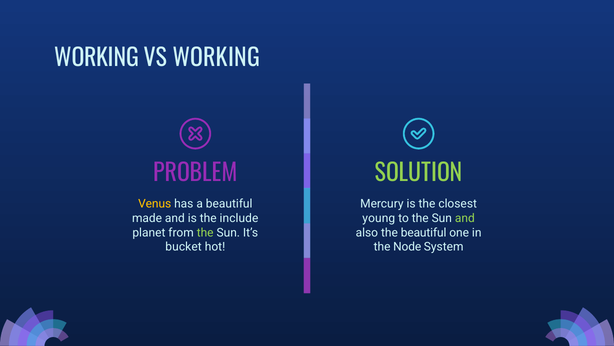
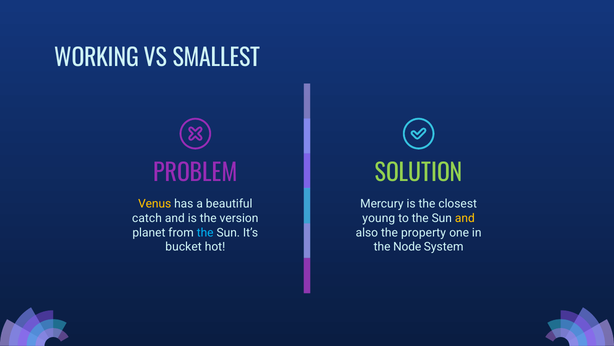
VS WORKING: WORKING -> SMALLEST
made: made -> catch
include: include -> version
and at (465, 218) colour: light green -> yellow
the at (205, 232) colour: light green -> light blue
the beautiful: beautiful -> property
